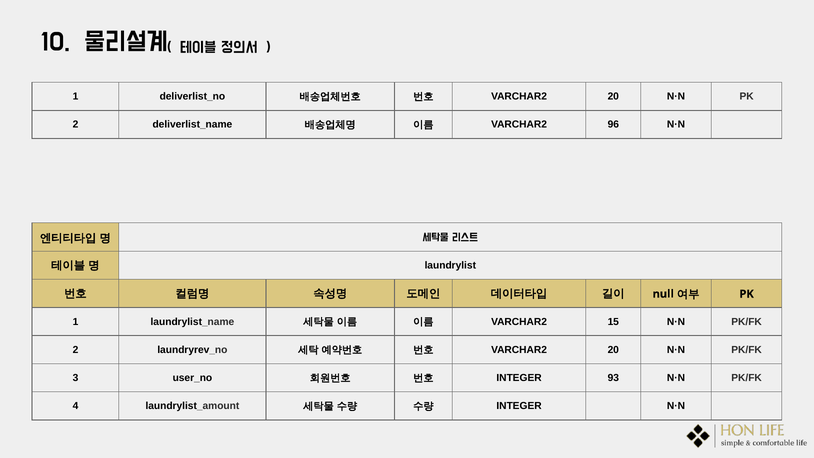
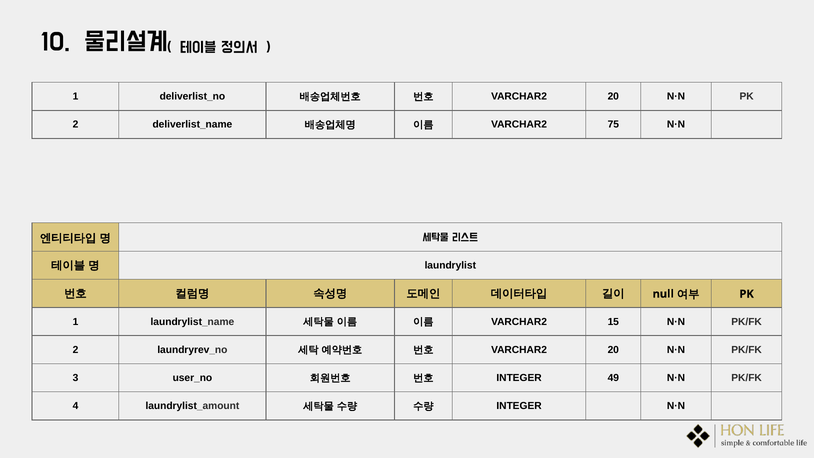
96: 96 -> 75
93: 93 -> 49
